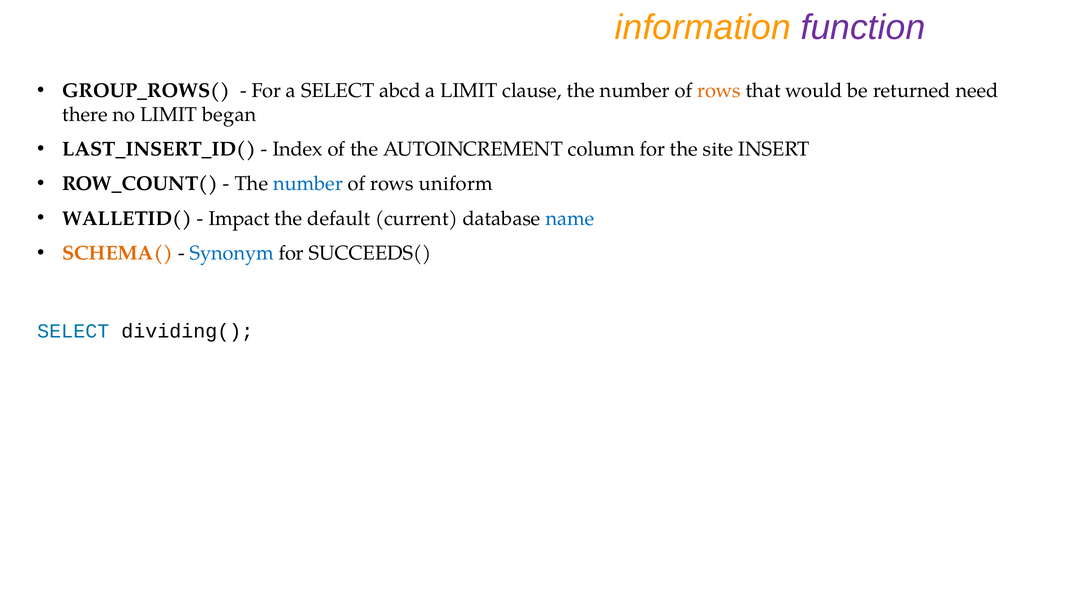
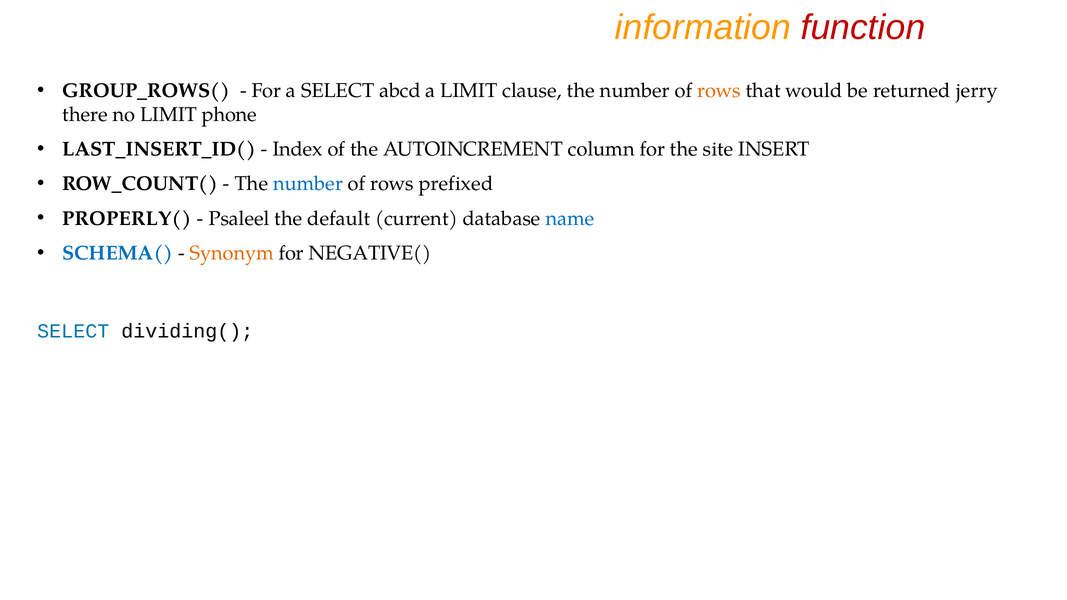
function colour: purple -> red
need: need -> jerry
began: began -> phone
uniform: uniform -> prefixed
WALLETID(: WALLETID( -> PROPERLY(
Impact: Impact -> Psaleel
SCHEMA( colour: orange -> blue
Synonym colour: blue -> orange
SUCCEEDS(: SUCCEEDS( -> NEGATIVE(
